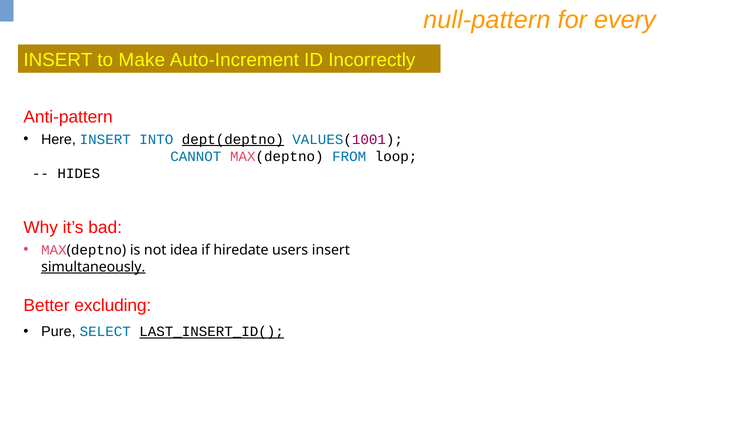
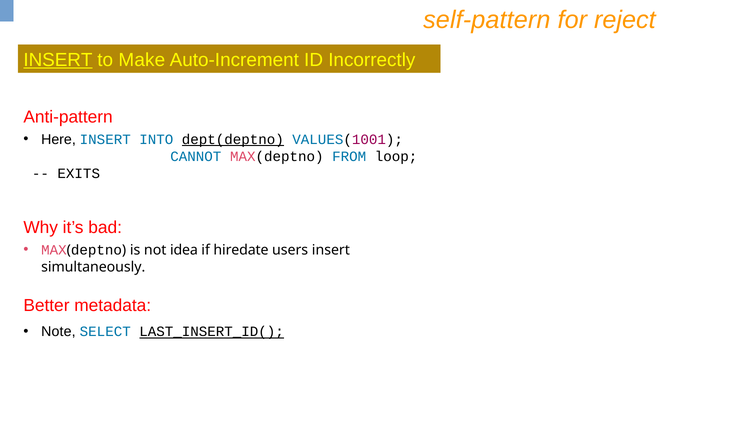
null-pattern: null-pattern -> self-pattern
every: every -> reject
INSERT at (58, 60) underline: none -> present
HIDES: HIDES -> EXITS
simultaneously underline: present -> none
excluding: excluding -> metadata
Pure: Pure -> Note
